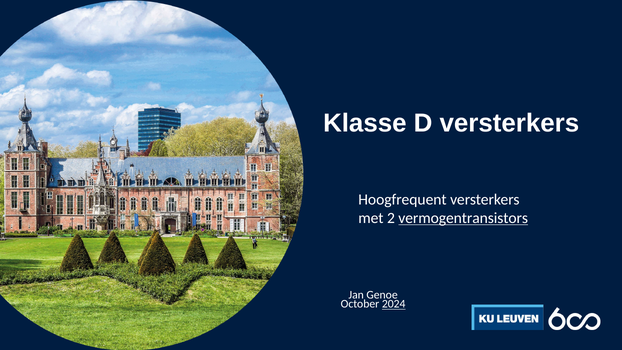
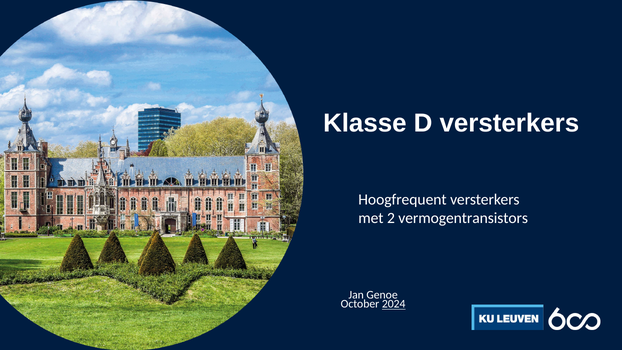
vermogentransistors underline: present -> none
